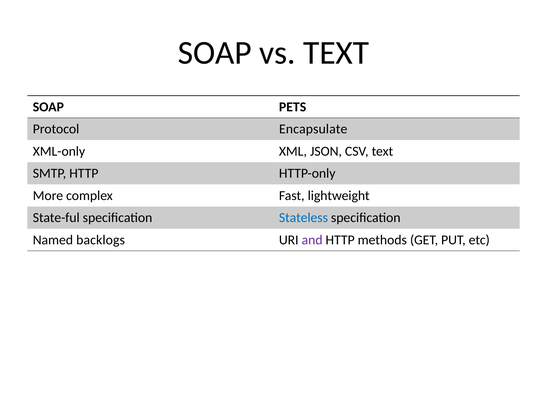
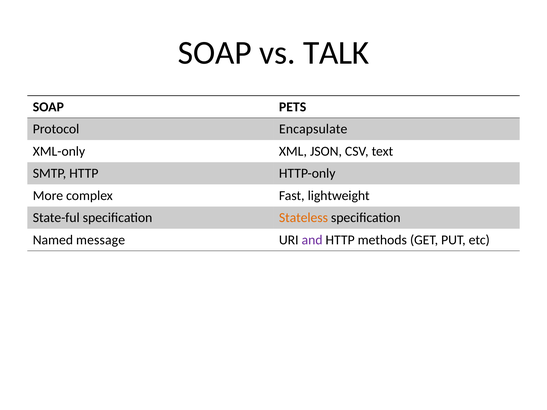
vs TEXT: TEXT -> TALK
Stateless colour: blue -> orange
backlogs: backlogs -> message
